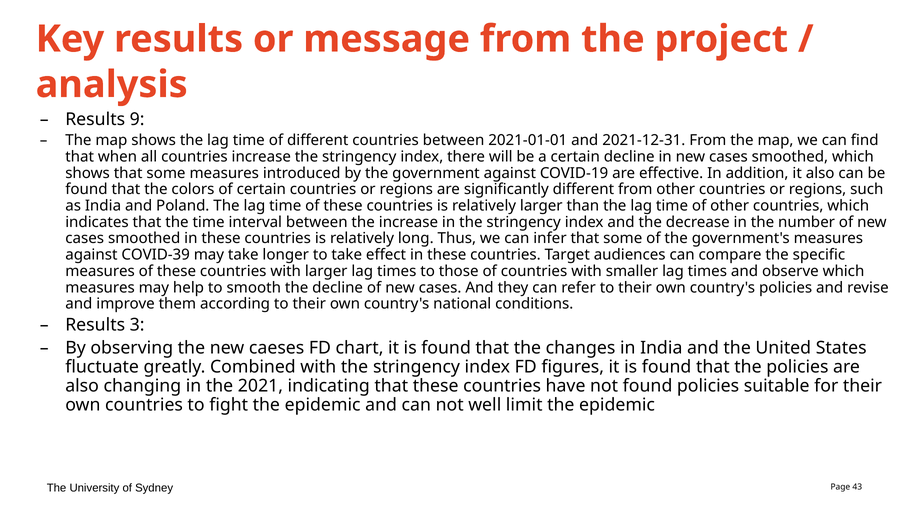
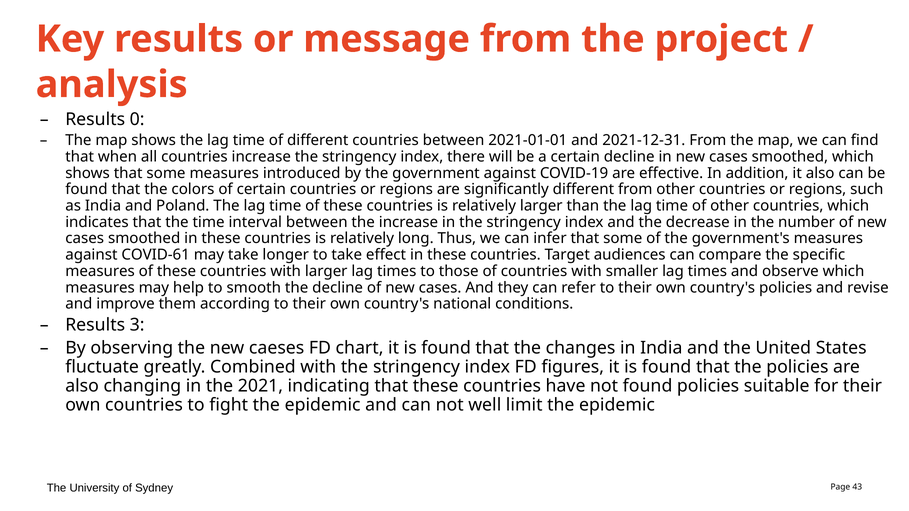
9: 9 -> 0
COVID-39: COVID-39 -> COVID-61
